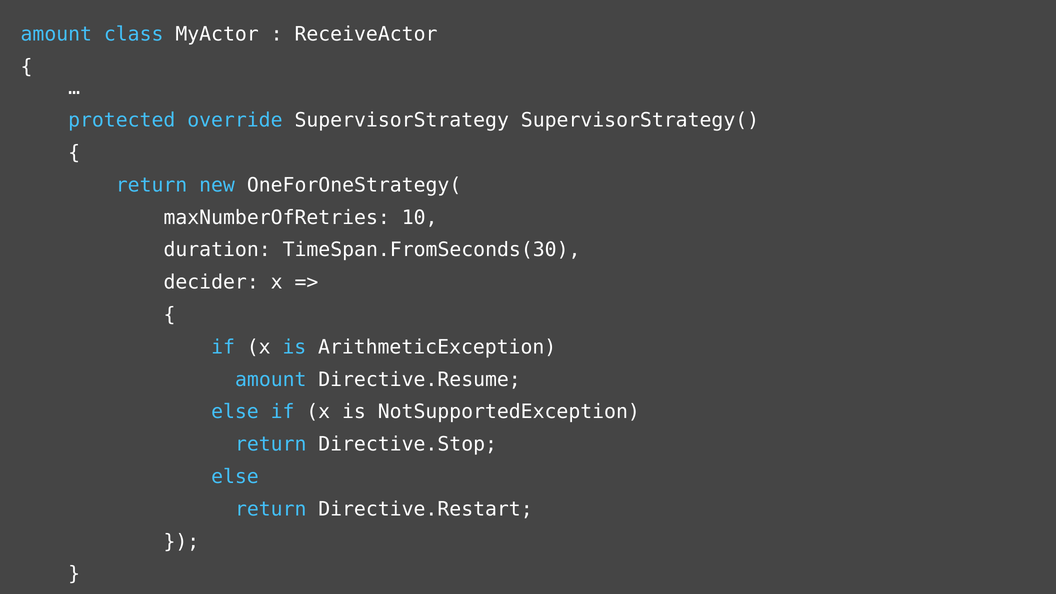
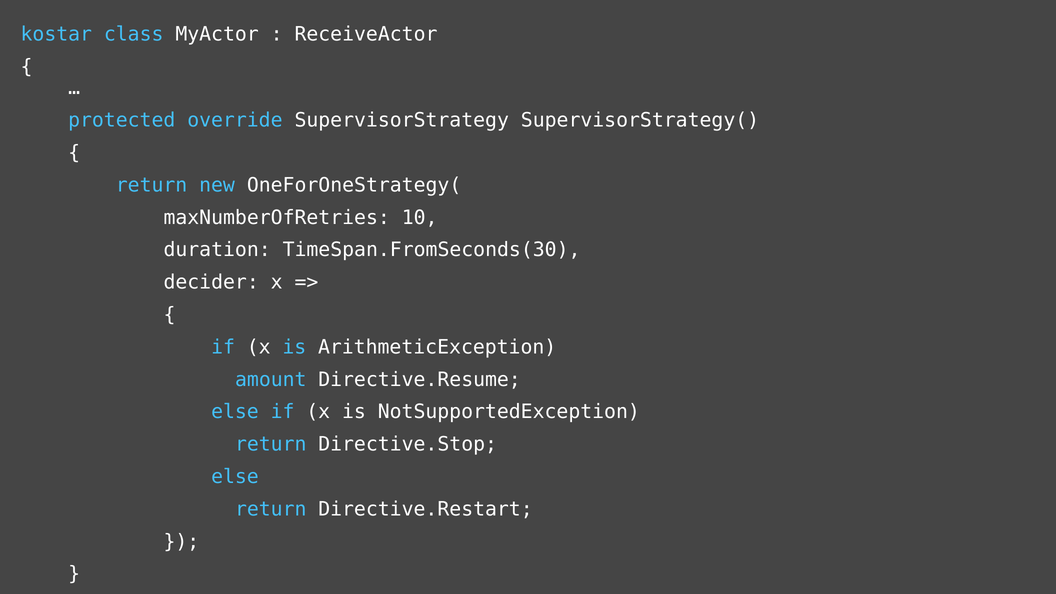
amount at (56, 34): amount -> kostar
